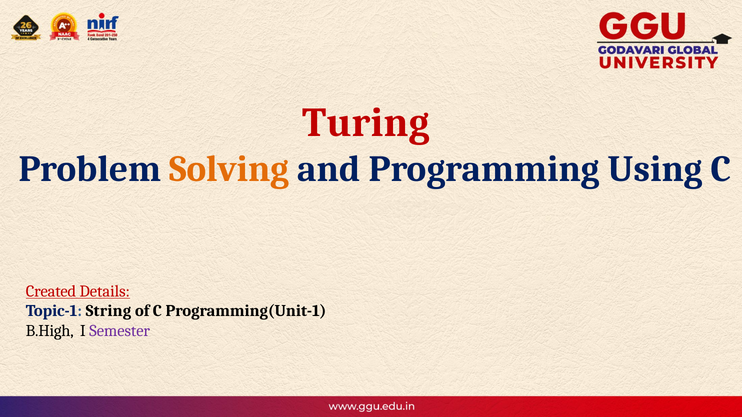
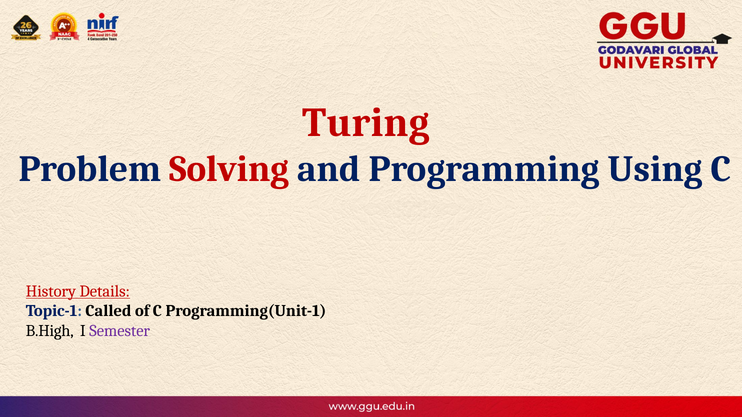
Solving colour: orange -> red
Created: Created -> History
String: String -> Called
